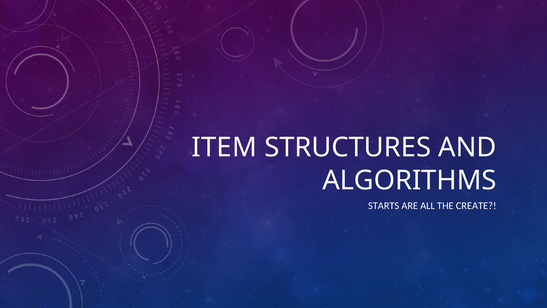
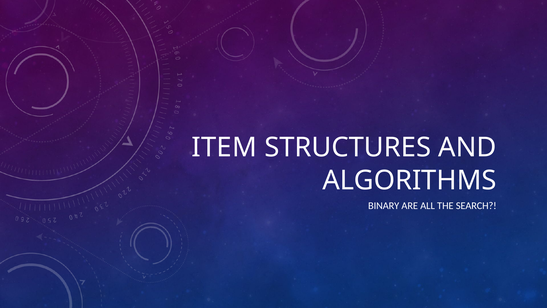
STARTS: STARTS -> BINARY
CREATE: CREATE -> SEARCH
